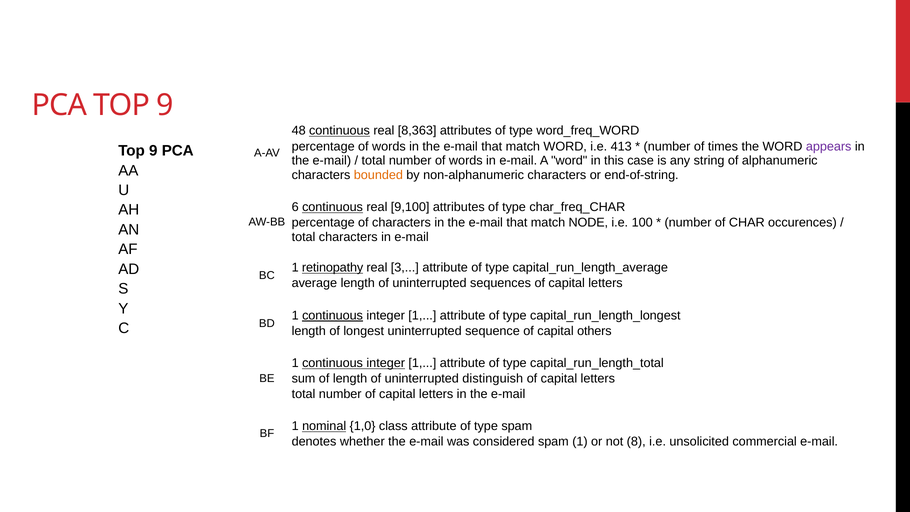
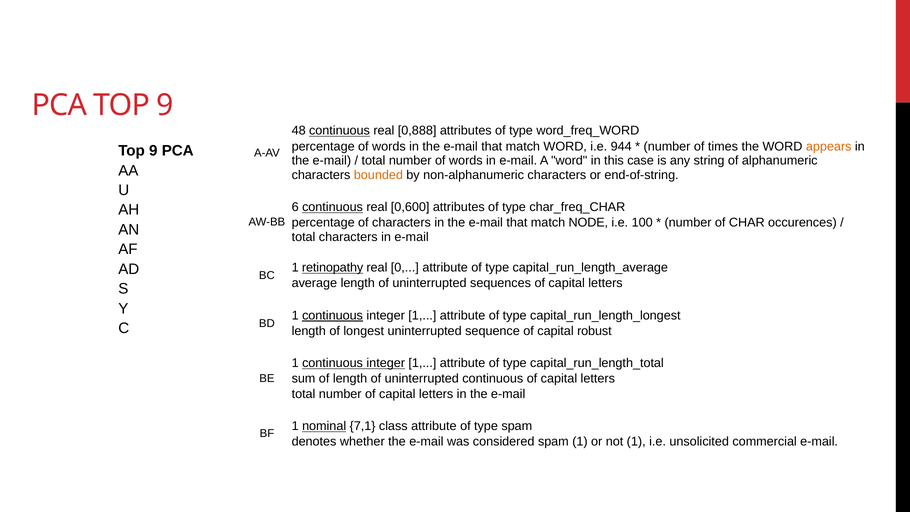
8,363: 8,363 -> 0,888
413: 413 -> 944
appears colour: purple -> orange
9,100: 9,100 -> 0,600
3: 3 -> 0
others: others -> robust
uninterrupted distinguish: distinguish -> continuous
1,0: 1,0 -> 7,1
not 8: 8 -> 1
